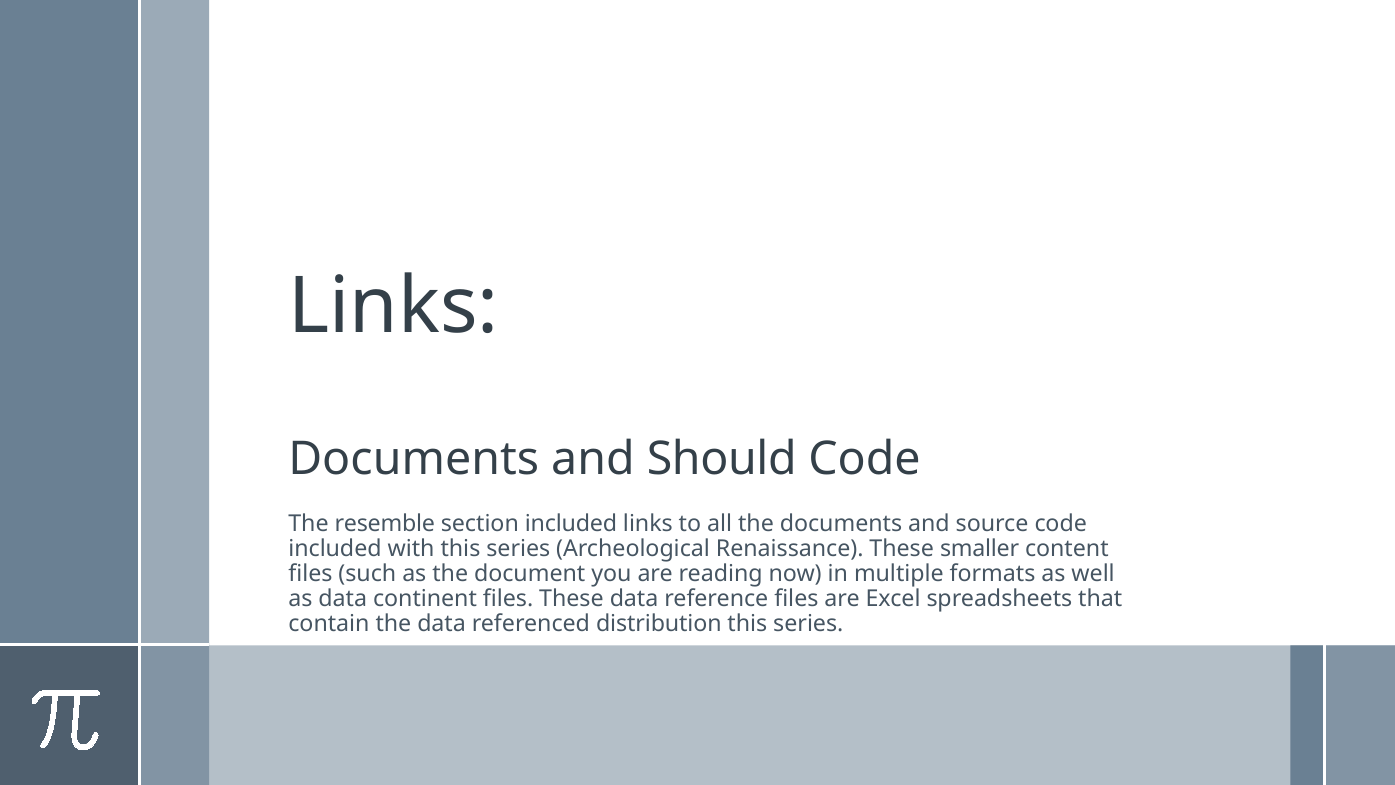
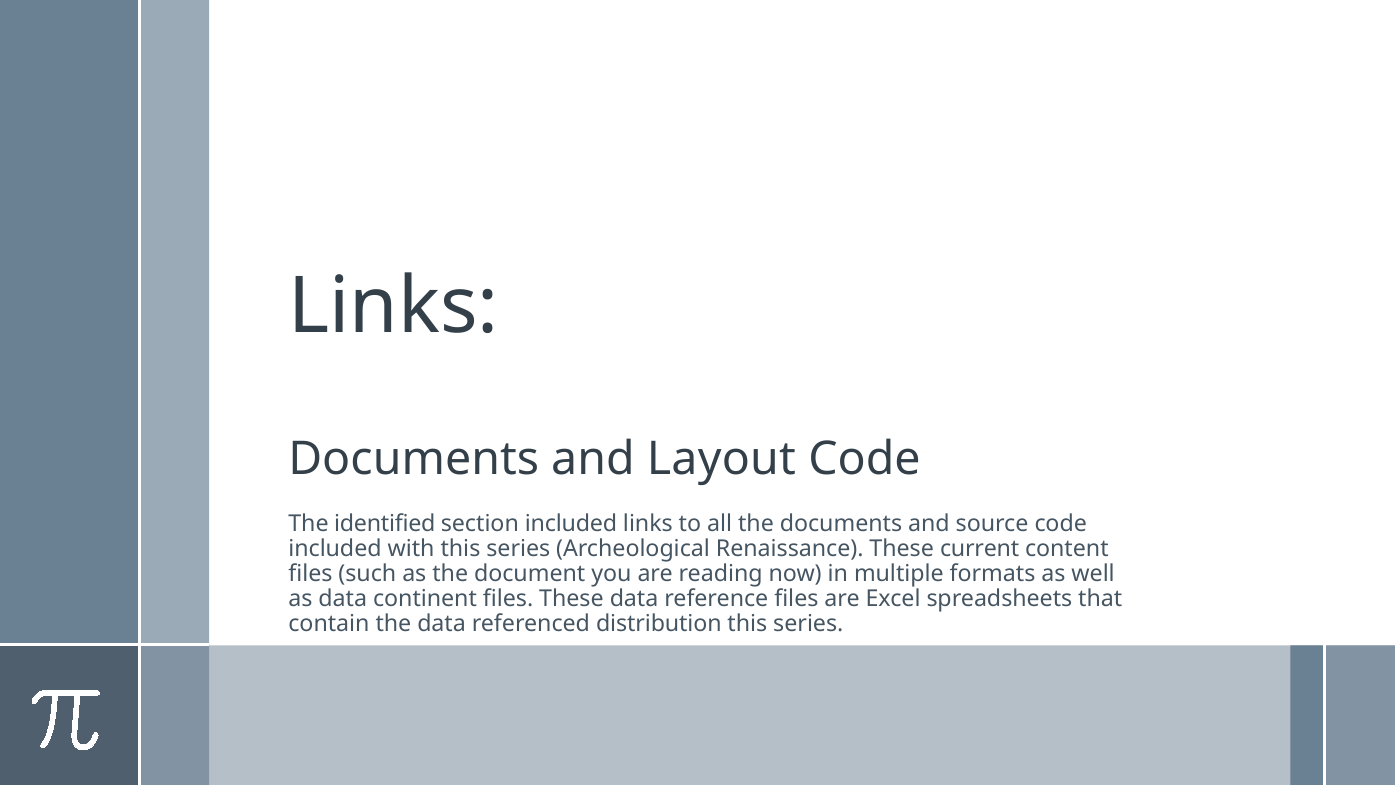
Should: Should -> Layout
resemble: resemble -> identified
smaller: smaller -> current
